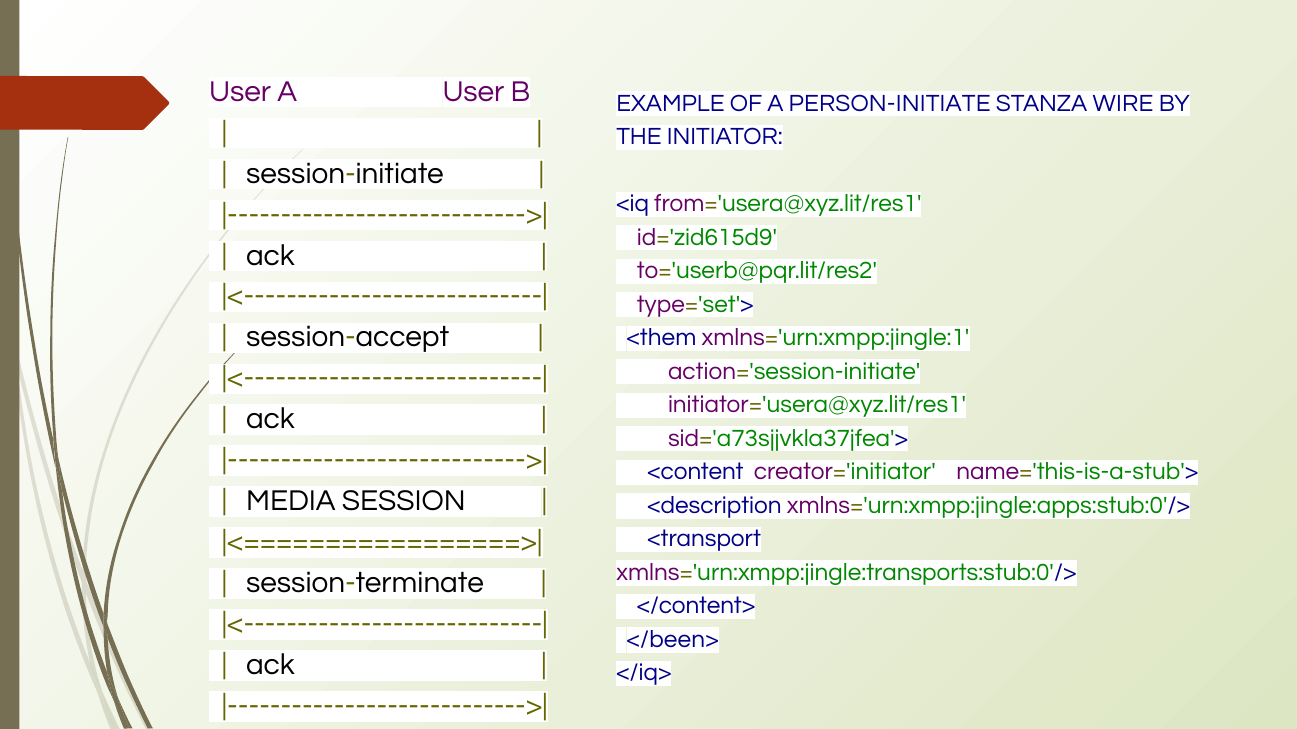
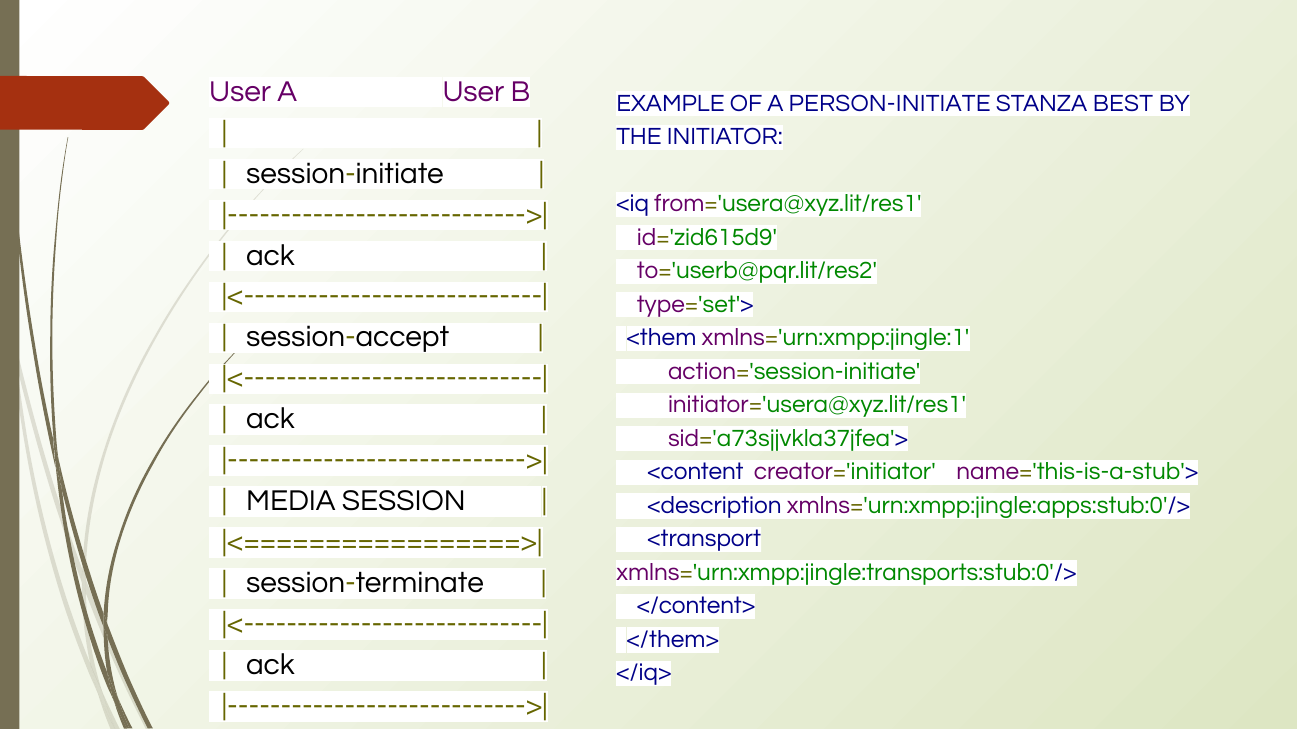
WIRE: WIRE -> BEST
</been>: </been> -> </them>
